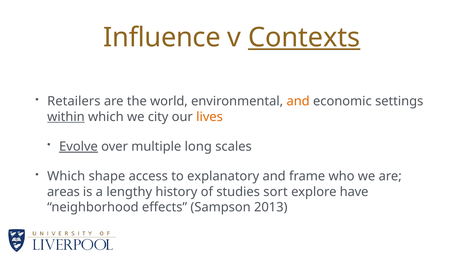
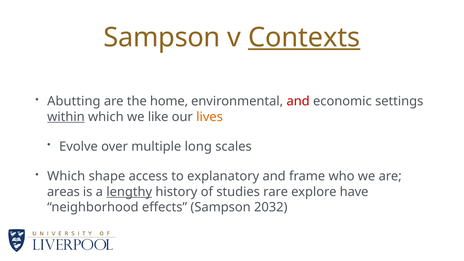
Influence at (162, 38): Influence -> Sampson
Retailers: Retailers -> Abutting
world: world -> home
and at (298, 101) colour: orange -> red
city: city -> like
Evolve underline: present -> none
lengthy underline: none -> present
sort: sort -> rare
2013: 2013 -> 2032
